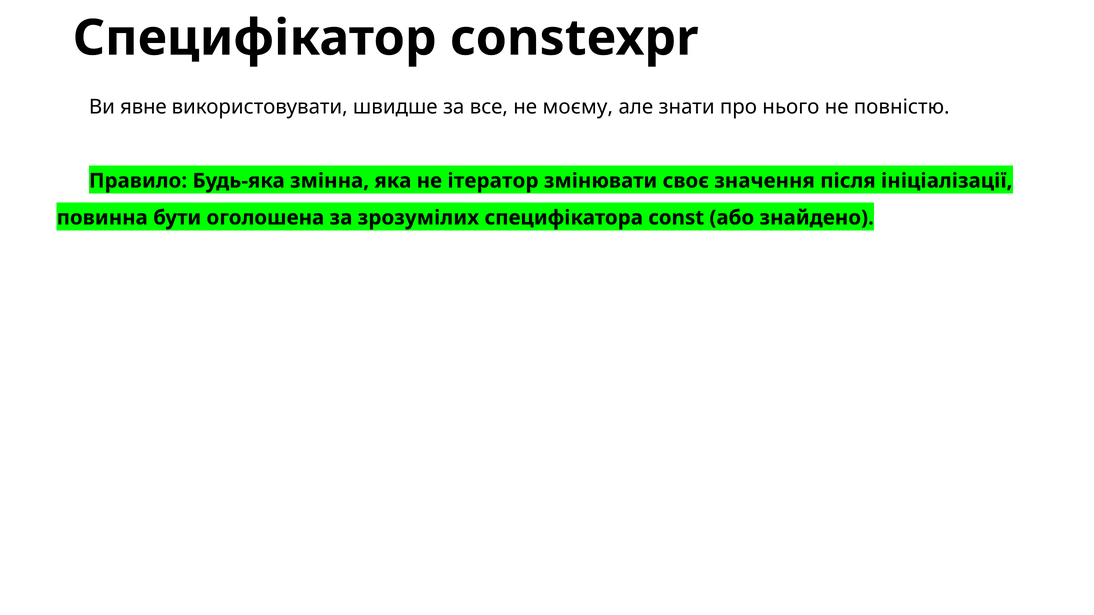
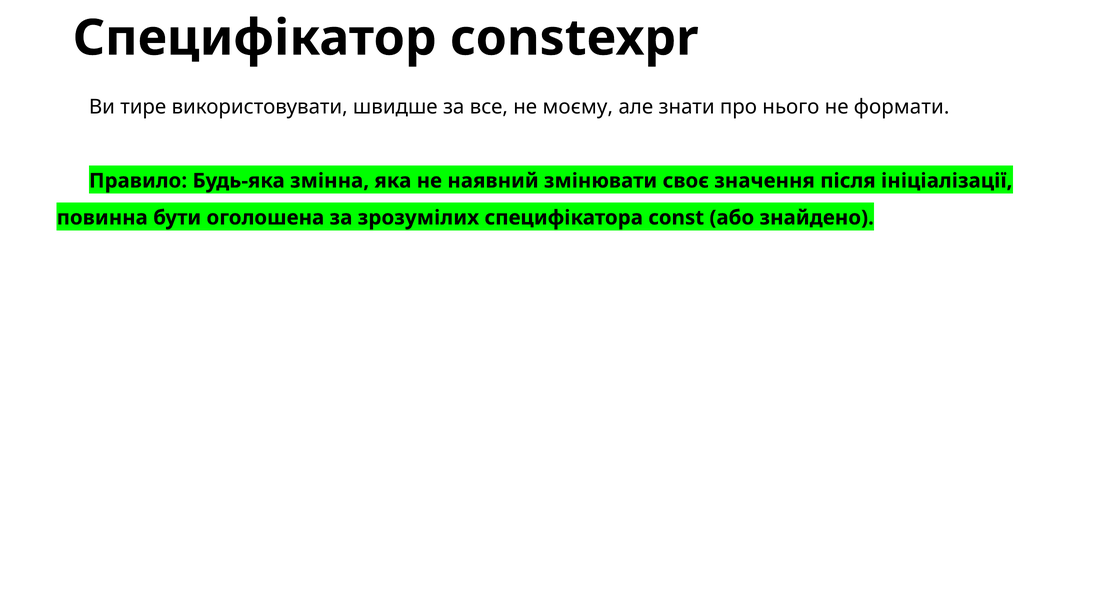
явне: явне -> тире
повністю: повністю -> формати
ітератор: ітератор -> наявний
